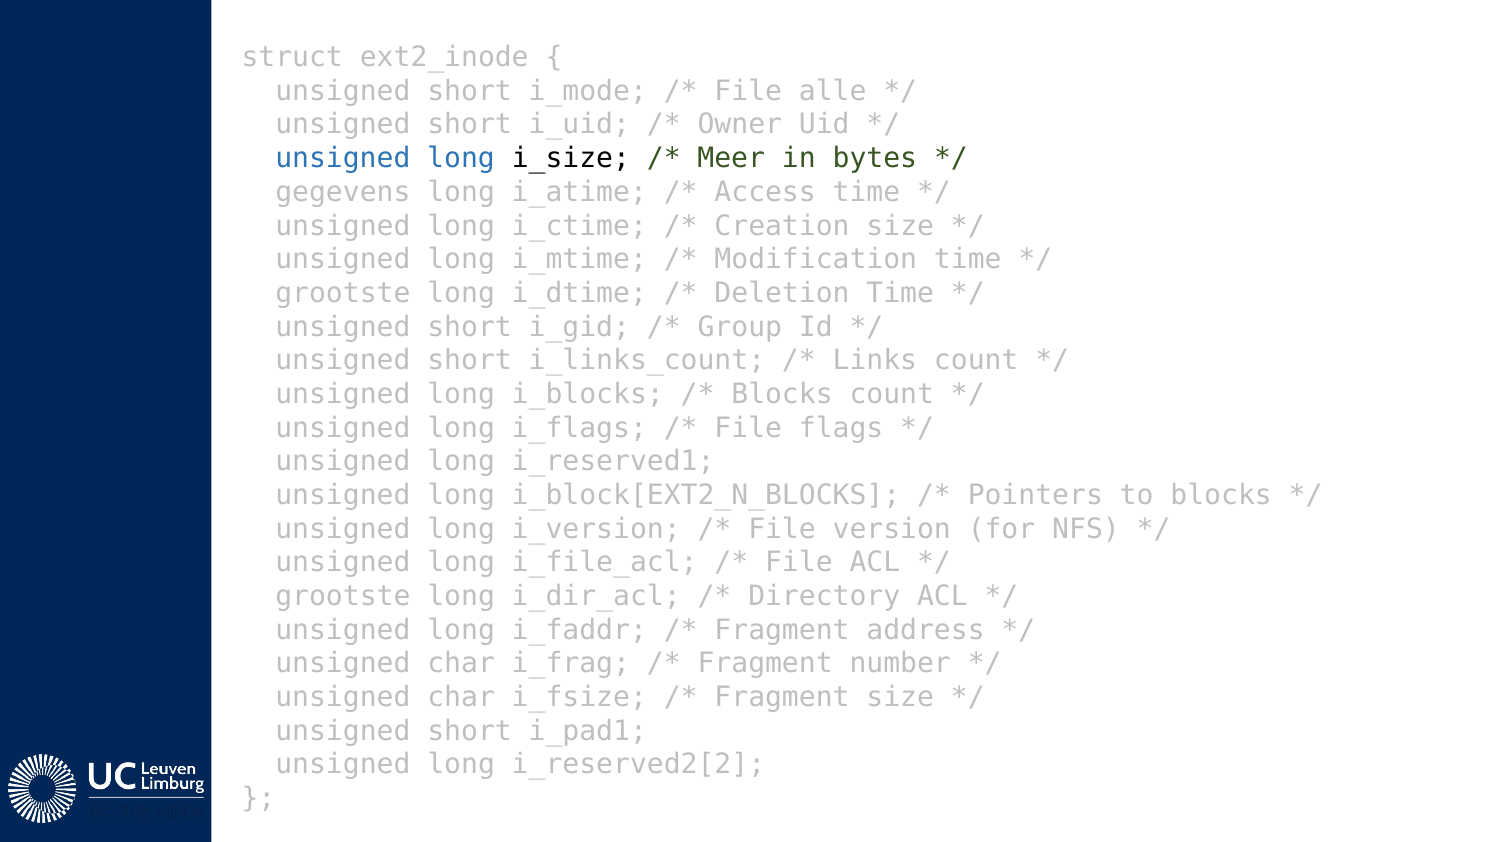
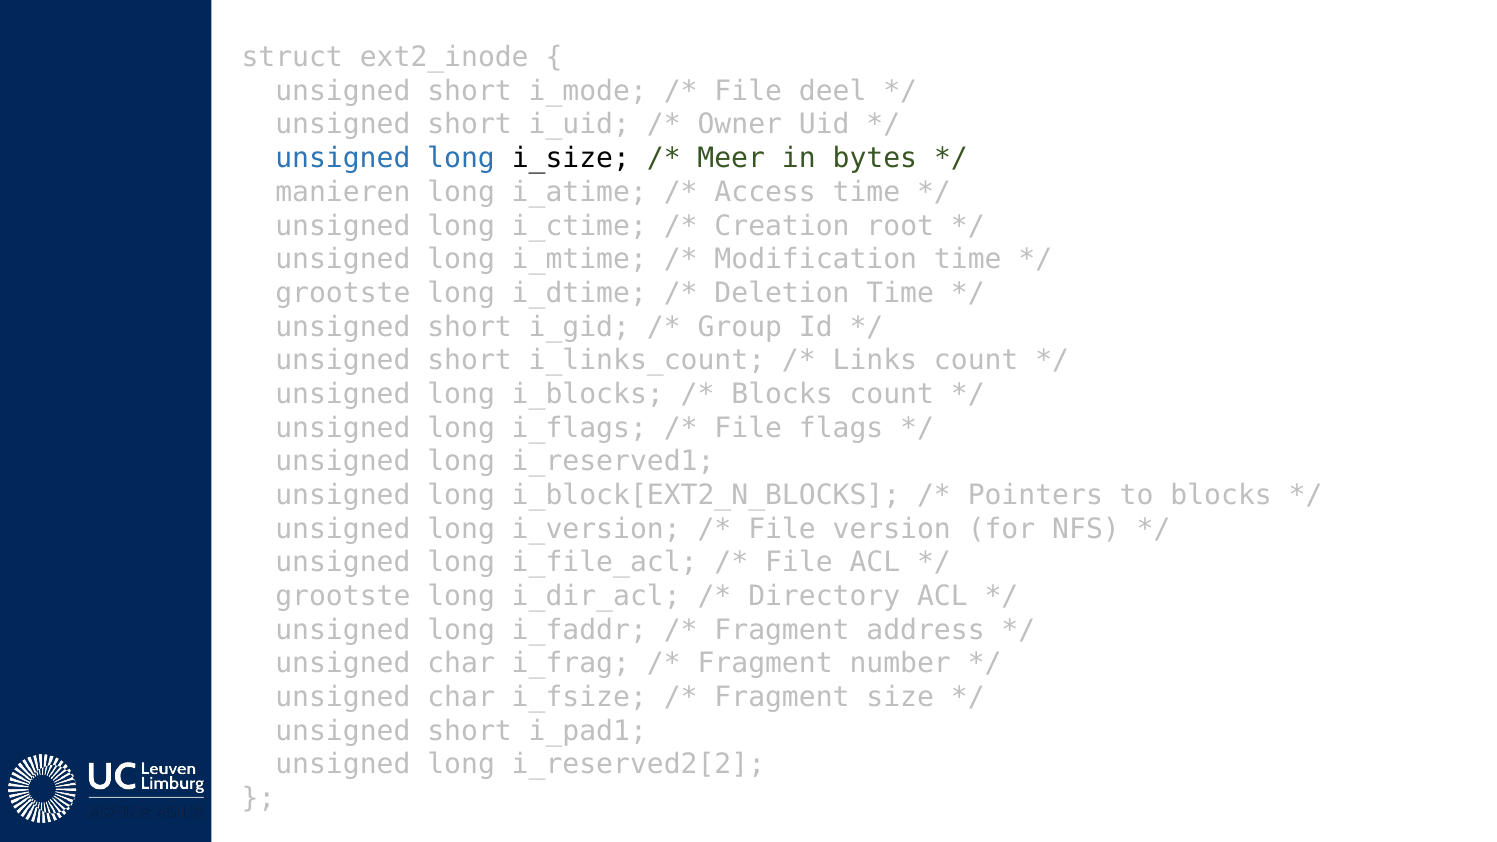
alle: alle -> deel
gegevens: gegevens -> manieren
Creation size: size -> root
